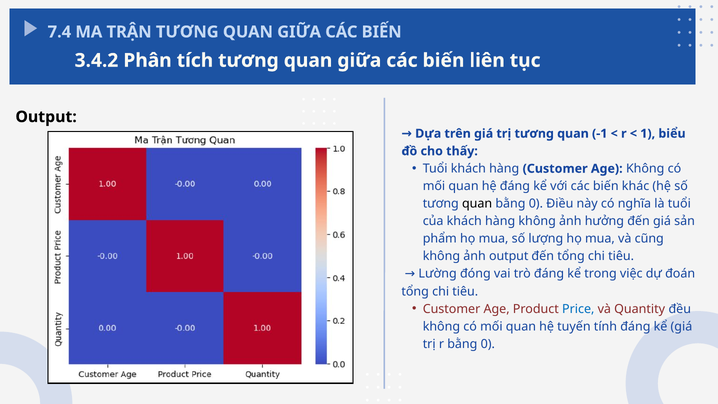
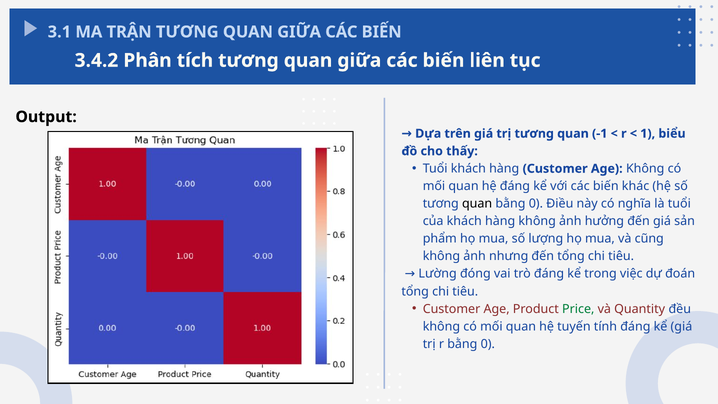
7.4: 7.4 -> 3.1
ảnh output: output -> nhưng
Price colour: blue -> green
